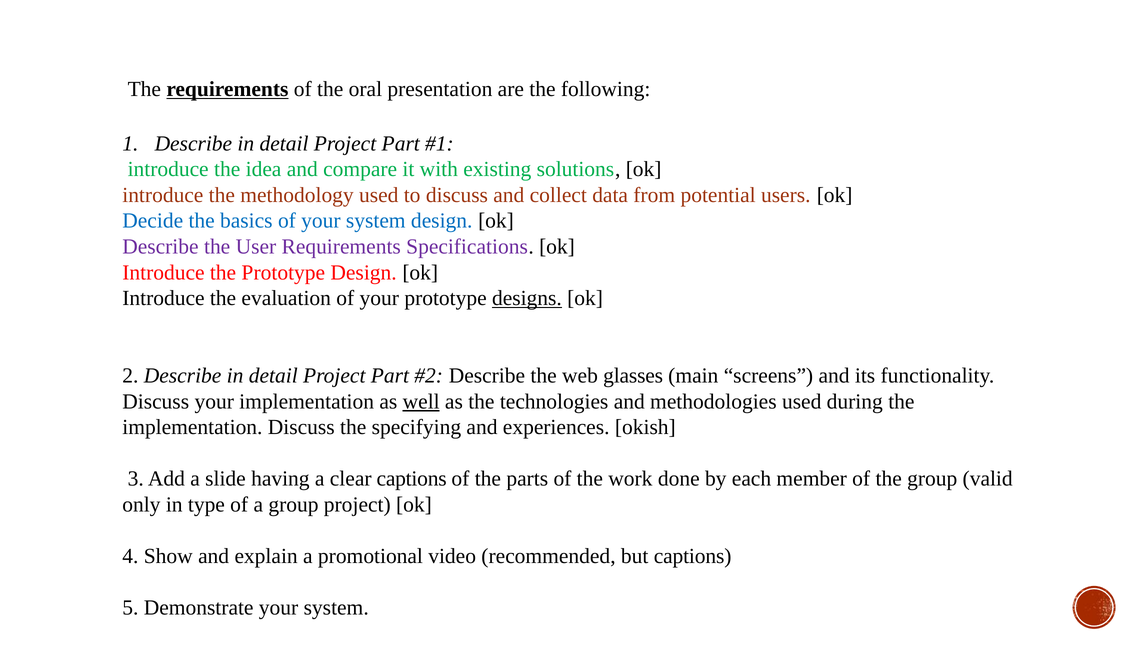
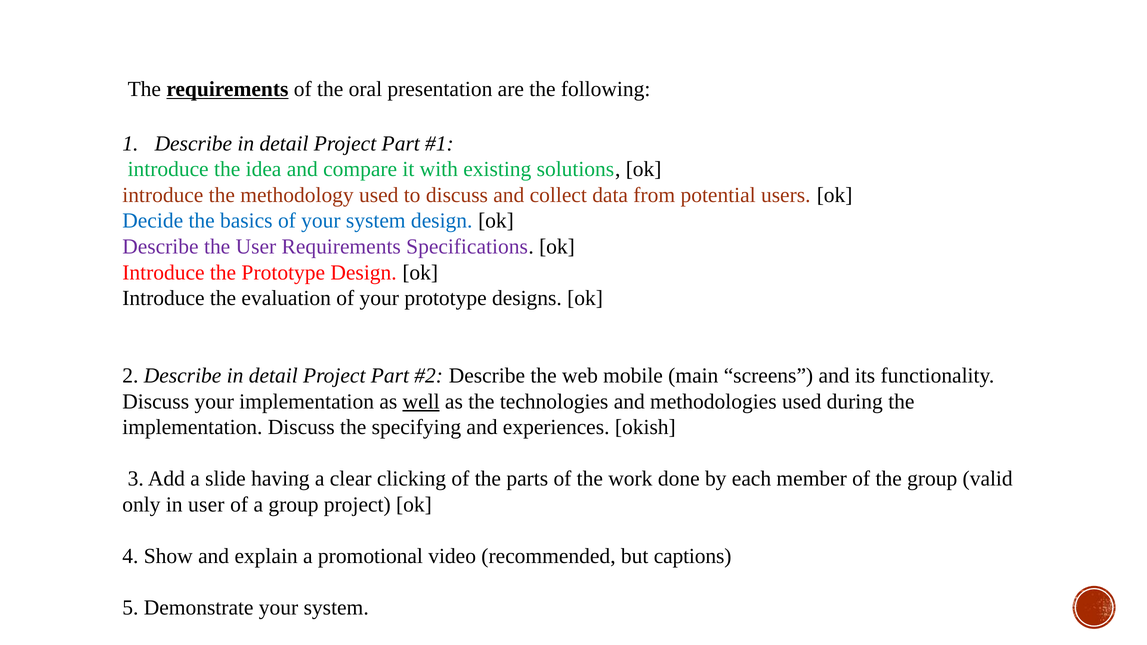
designs underline: present -> none
glasses: glasses -> mobile
clear captions: captions -> clicking
in type: type -> user
